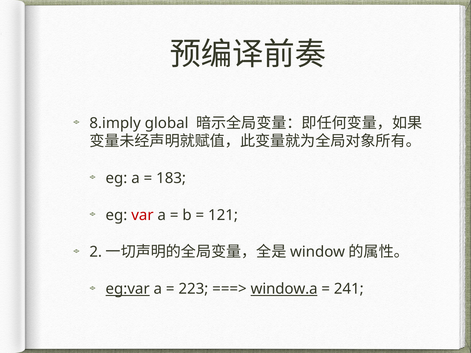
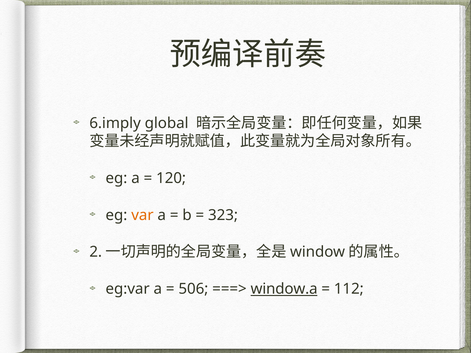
8.imply: 8.imply -> 6.imply
183: 183 -> 120
var colour: red -> orange
121: 121 -> 323
eg:var underline: present -> none
223: 223 -> 506
241: 241 -> 112
